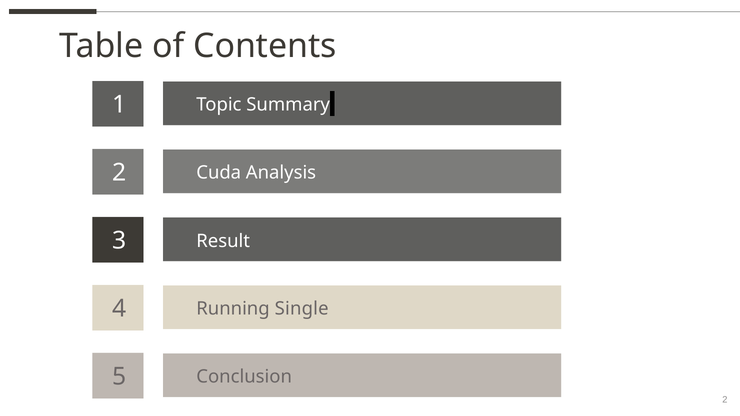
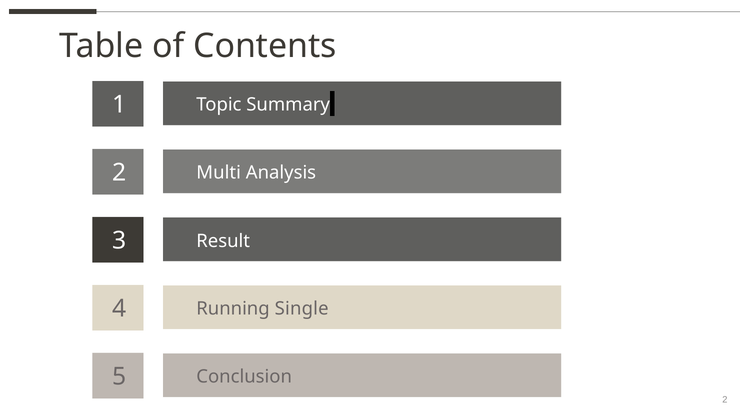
Cuda: Cuda -> Multi
